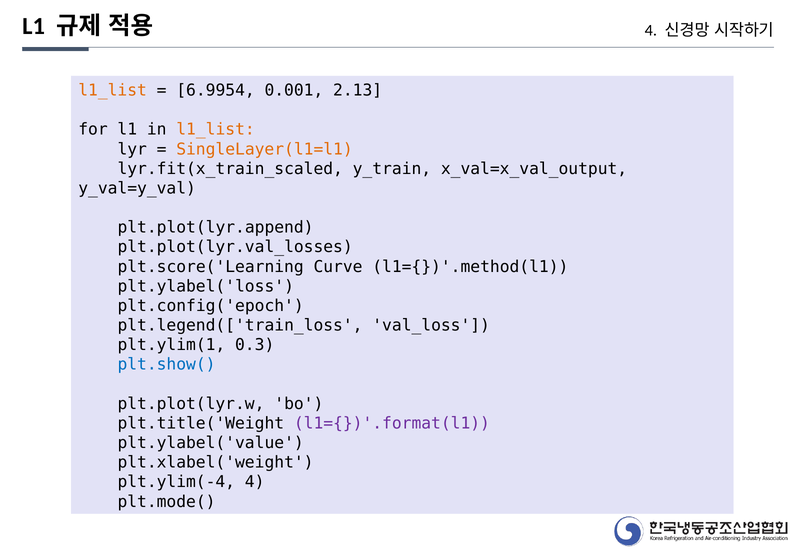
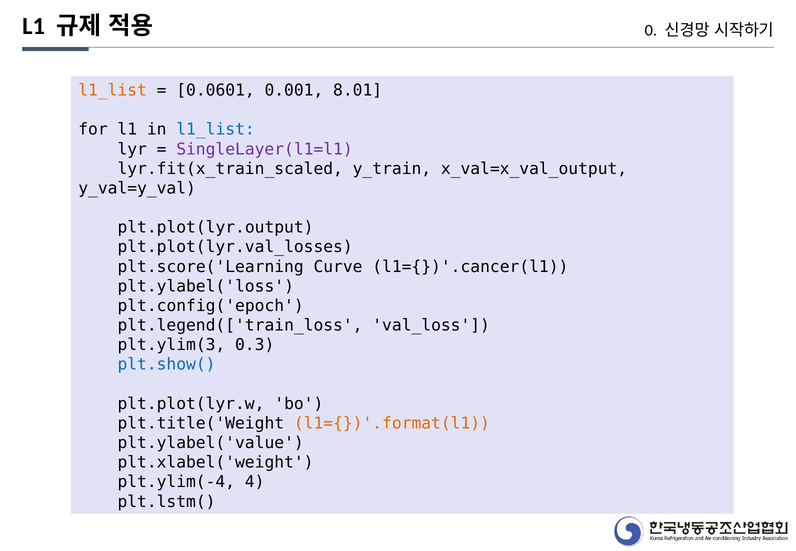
4 at (651, 30): 4 -> 0
6.9954: 6.9954 -> 0.0601
2.13: 2.13 -> 8.01
l1_list at (216, 130) colour: orange -> blue
SingleLayer(l1=l1 colour: orange -> purple
plt.plot(lyr.append: plt.plot(lyr.append -> plt.plot(lyr.output
l1={})'.method(l1: l1={})'.method(l1 -> l1={})'.cancer(l1
plt.ylim(1: plt.ylim(1 -> plt.ylim(3
l1={})'.format(l1 colour: purple -> orange
plt.mode(: plt.mode( -> plt.lstm(
